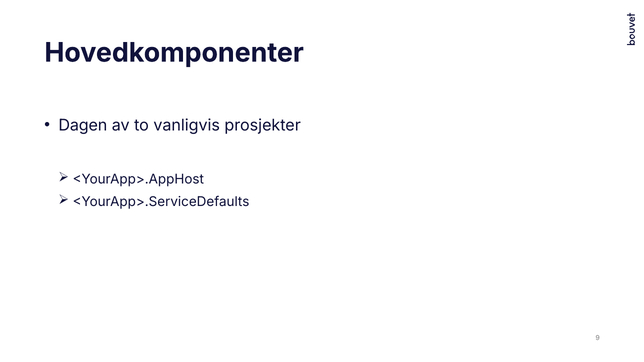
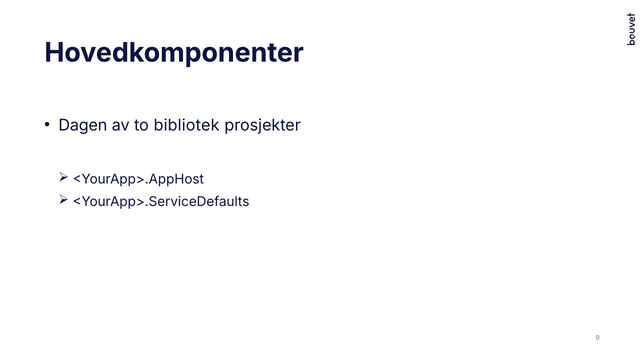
vanligvis: vanligvis -> bibliotek
